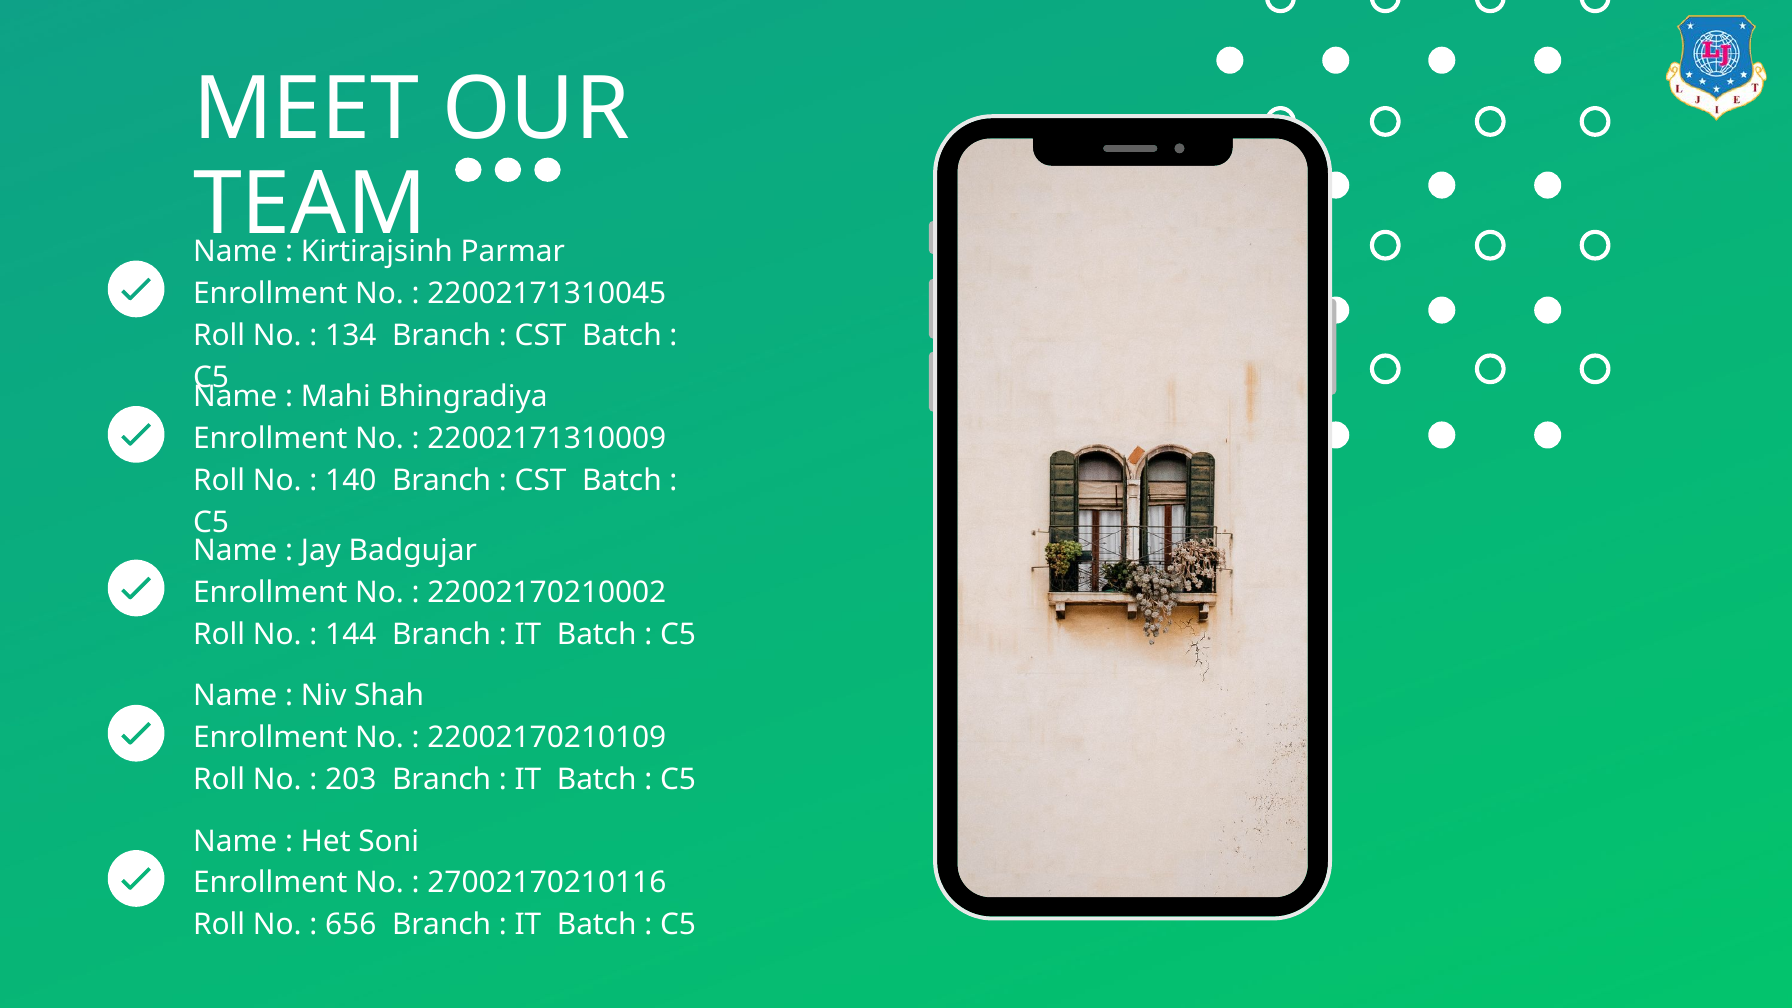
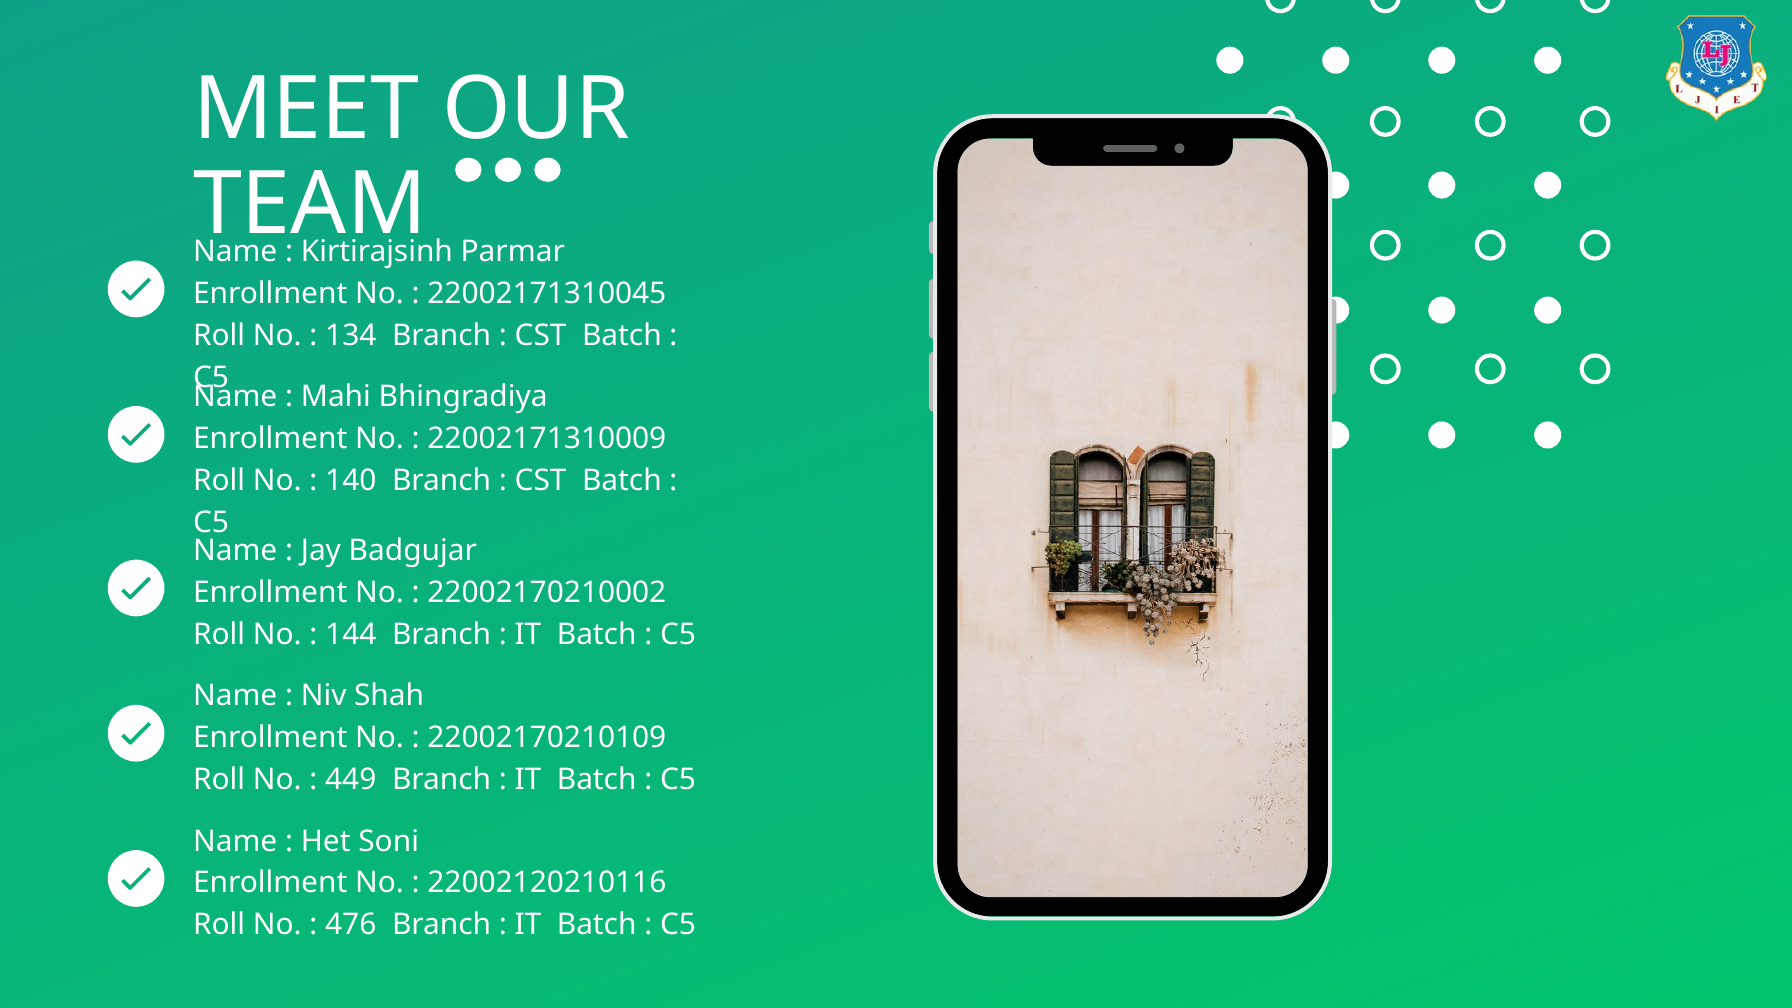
203: 203 -> 449
27002170210116: 27002170210116 -> 22002120210116
656: 656 -> 476
